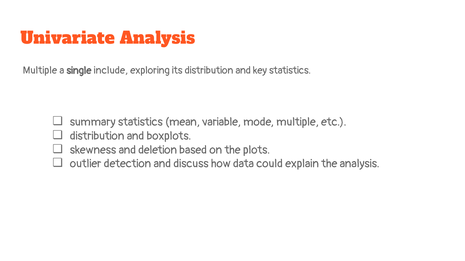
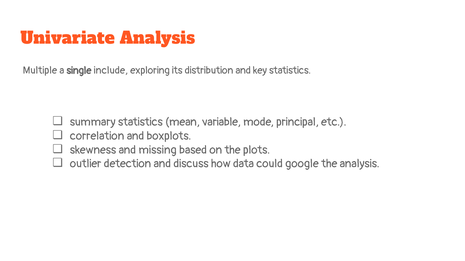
mode multiple: multiple -> principal
distribution at (97, 136): distribution -> correlation
deletion: deletion -> missing
explain: explain -> google
